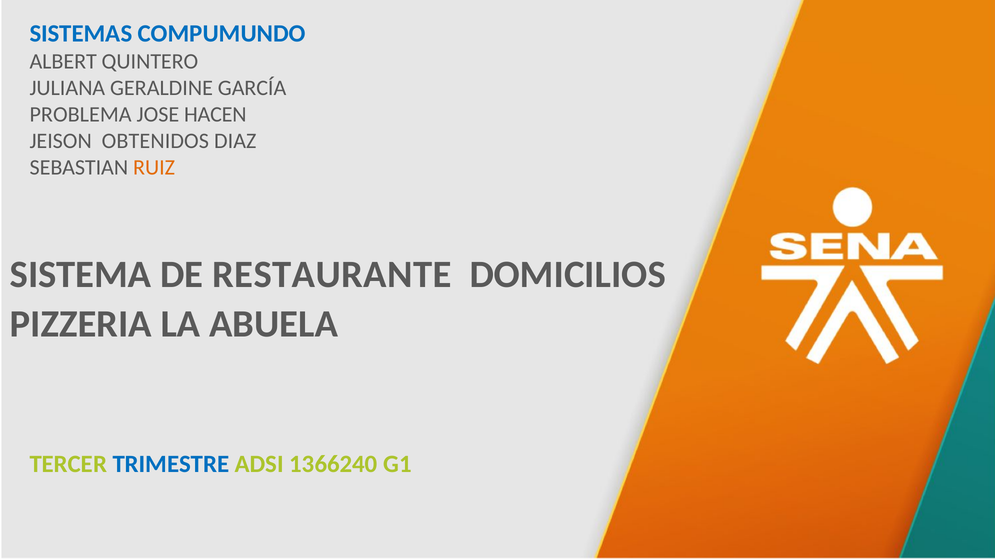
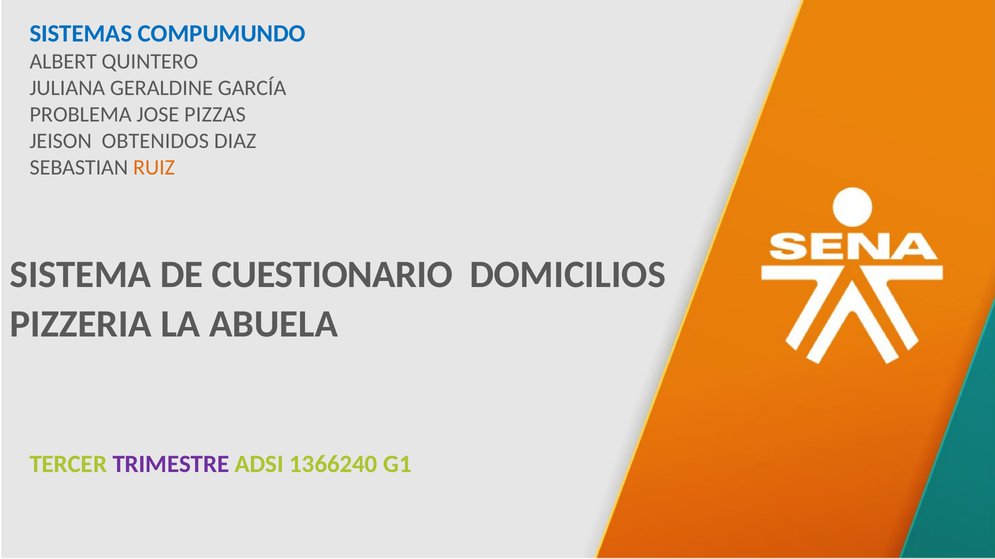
HACEN: HACEN -> PIZZAS
RESTAURANTE: RESTAURANTE -> CUESTIONARIO
TRIMESTRE colour: blue -> purple
